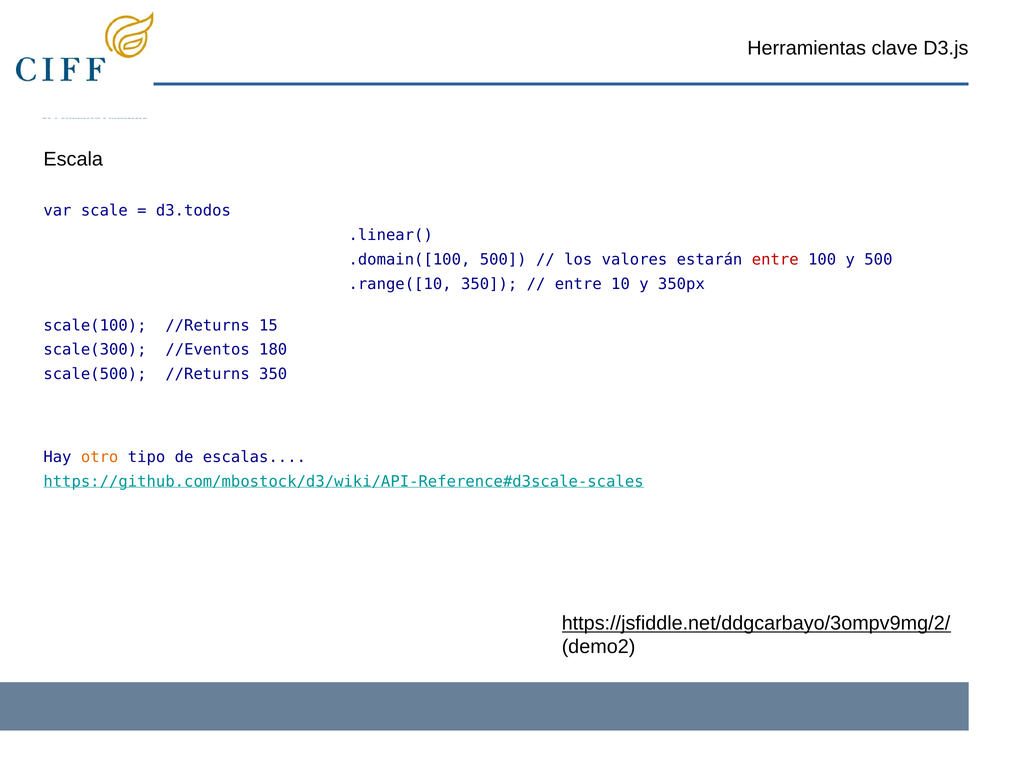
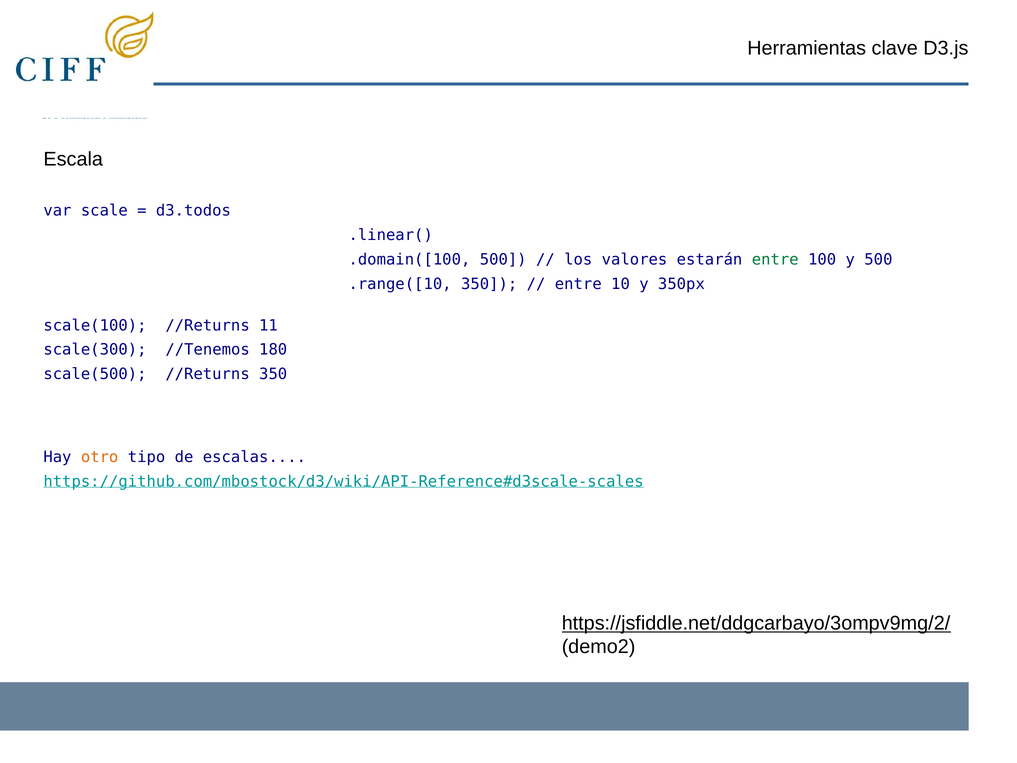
entre at (775, 259) colour: red -> green
15: 15 -> 11
//Eventos: //Eventos -> //Tenemos
